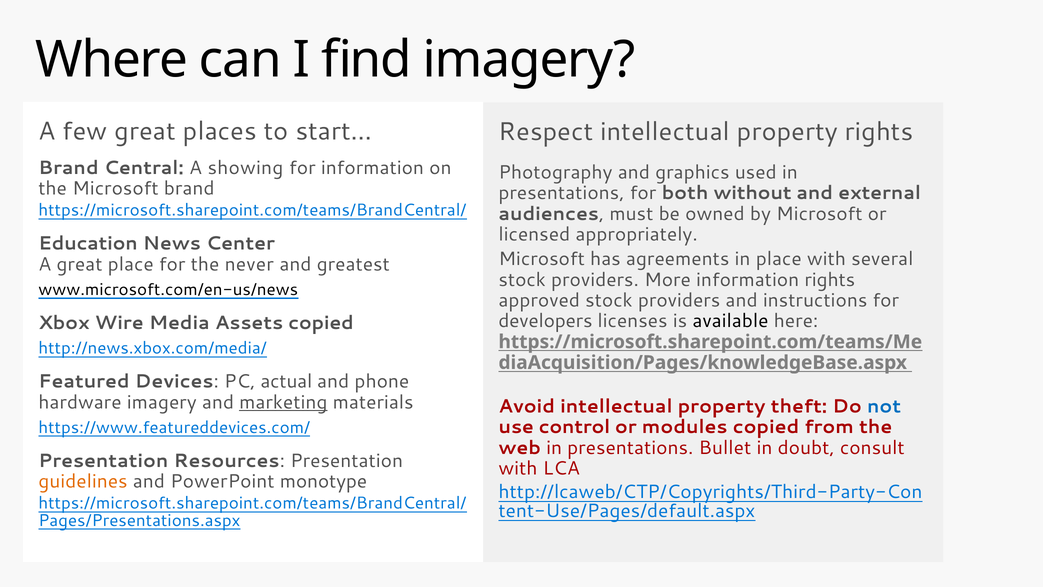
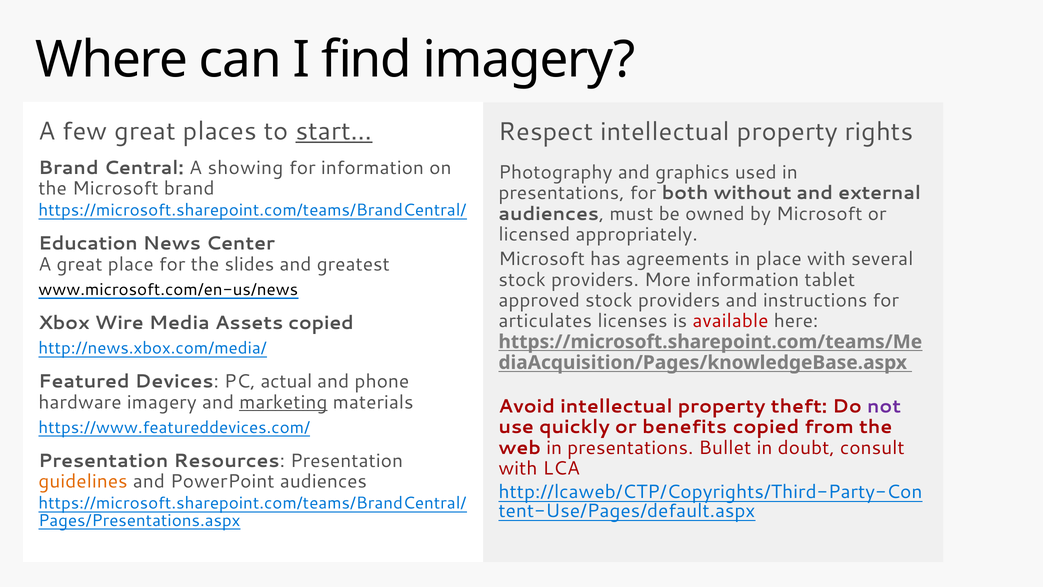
start… underline: none -> present
never: never -> slides
information rights: rights -> tablet
developers: developers -> articulates
available colour: black -> red
not colour: blue -> purple
control: control -> quickly
modules: modules -> benefits
PowerPoint monotype: monotype -> audiences
